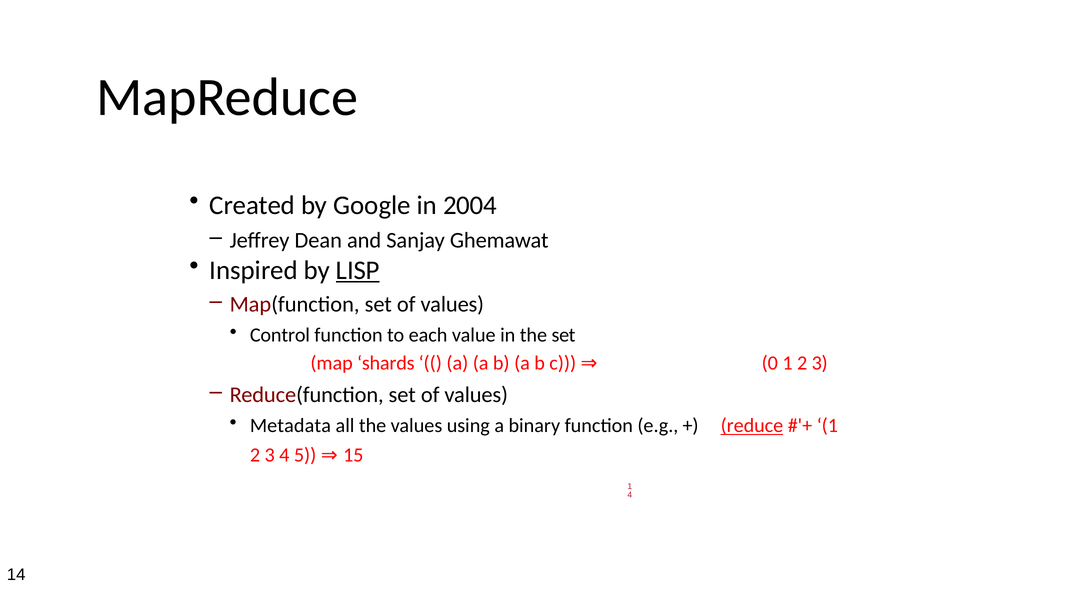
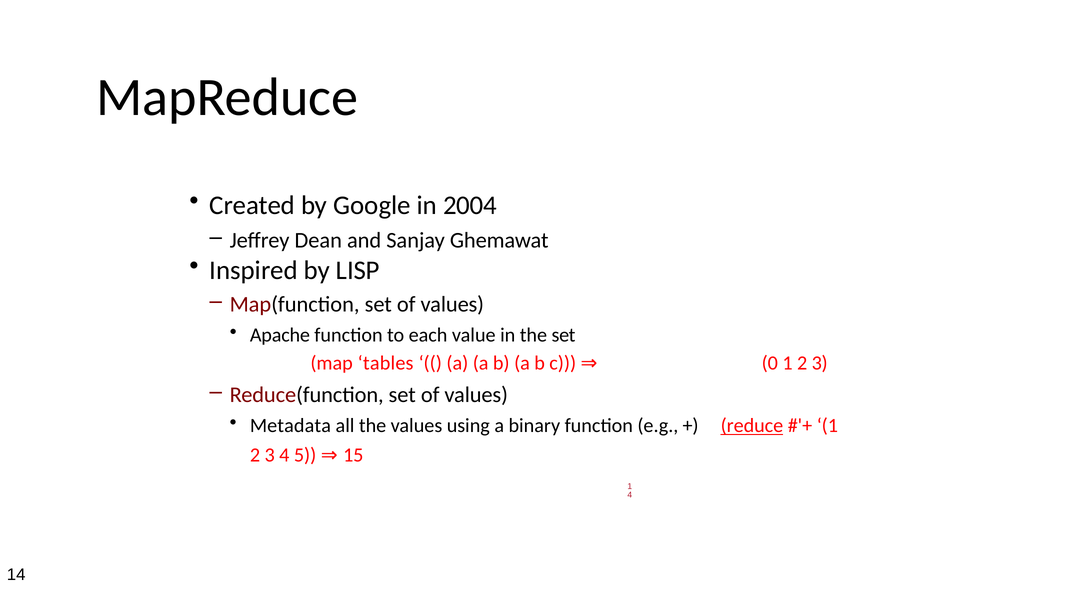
LISP underline: present -> none
Control: Control -> Apache
shards: shards -> tables
